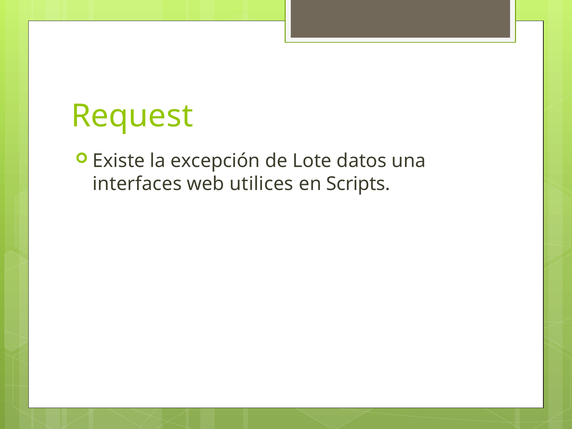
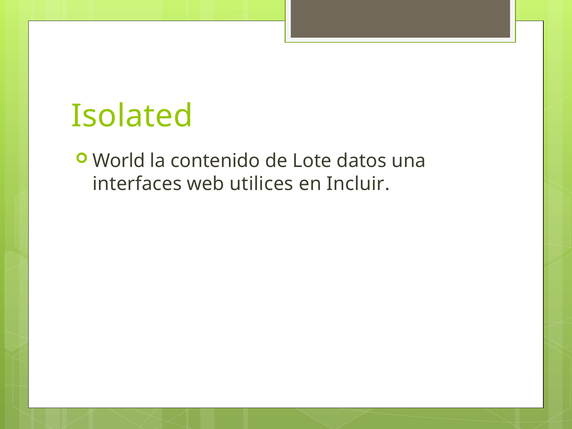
Request: Request -> Isolated
Existe: Existe -> World
excepción: excepción -> contenido
Scripts: Scripts -> Incluir
